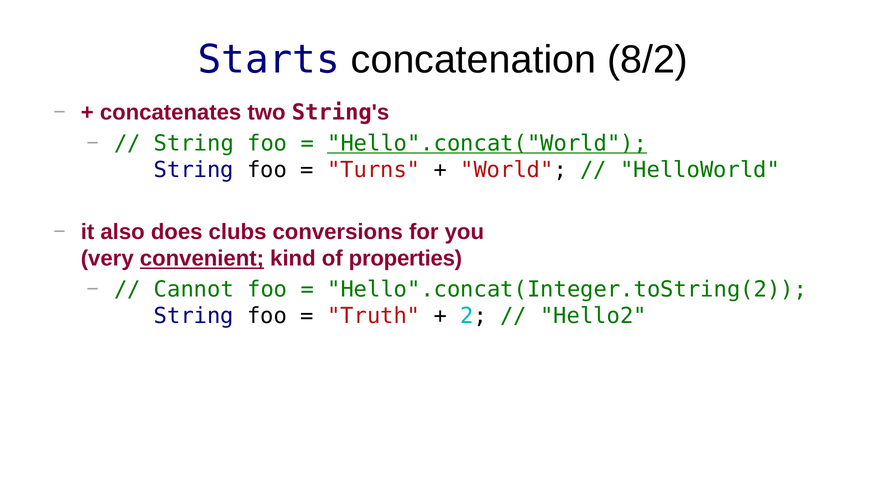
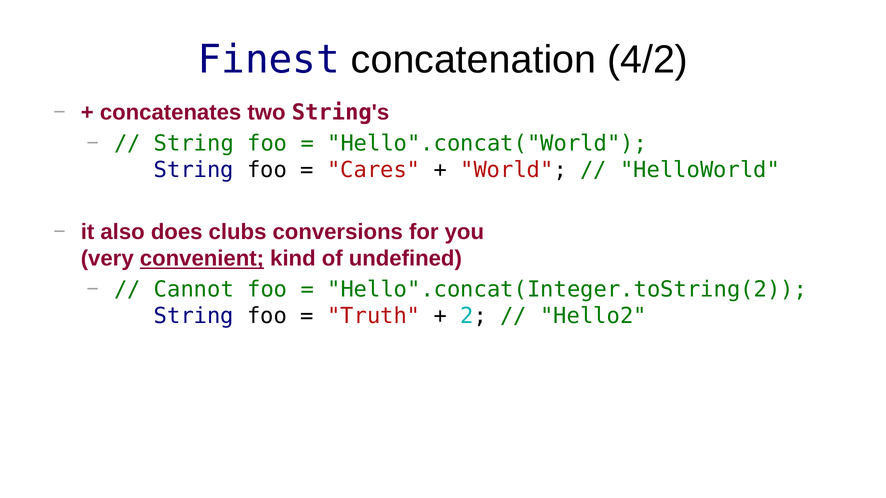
Starts: Starts -> Finest
8/2: 8/2 -> 4/2
Hello".concat("World underline: present -> none
Turns: Turns -> Cares
properties: properties -> undefined
